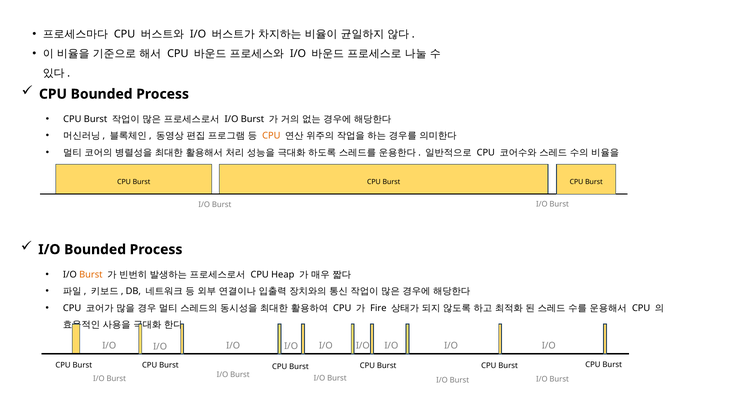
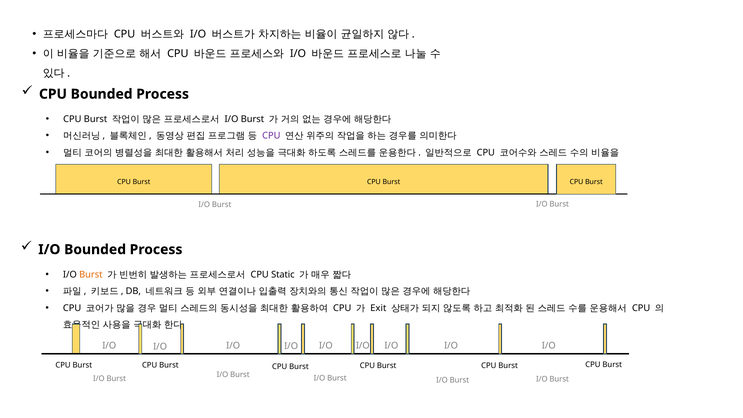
CPU at (271, 136) colour: orange -> purple
Heap: Heap -> Static
Fire: Fire -> Exit
